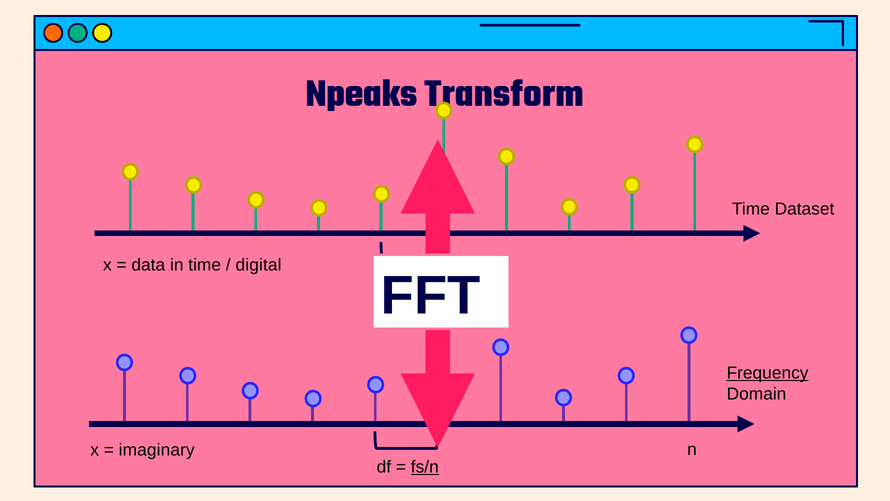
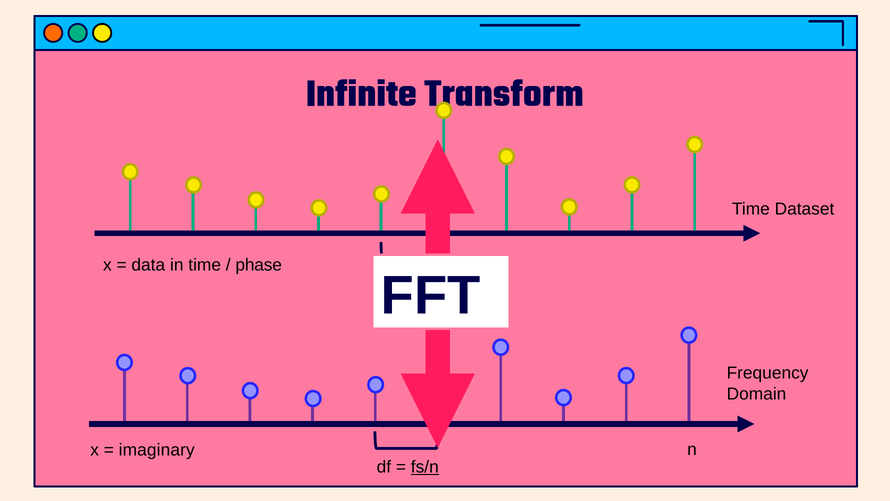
Npeaks: Npeaks -> Infinite
digital: digital -> phase
Frequency underline: present -> none
